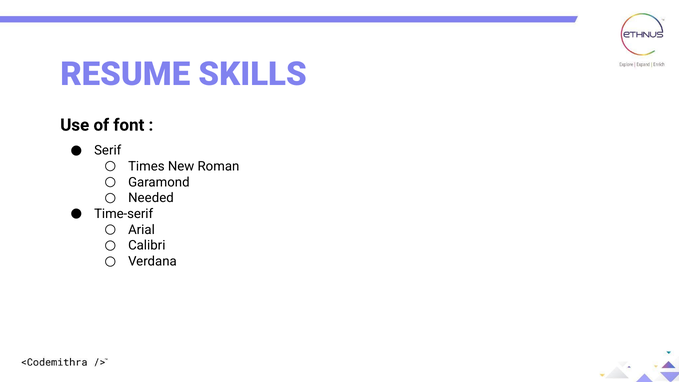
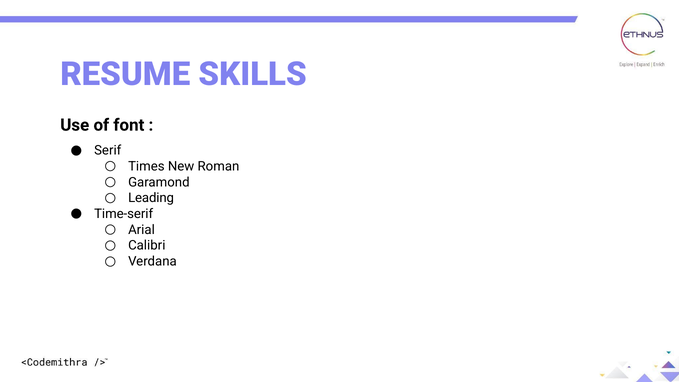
Needed: Needed -> Leading
